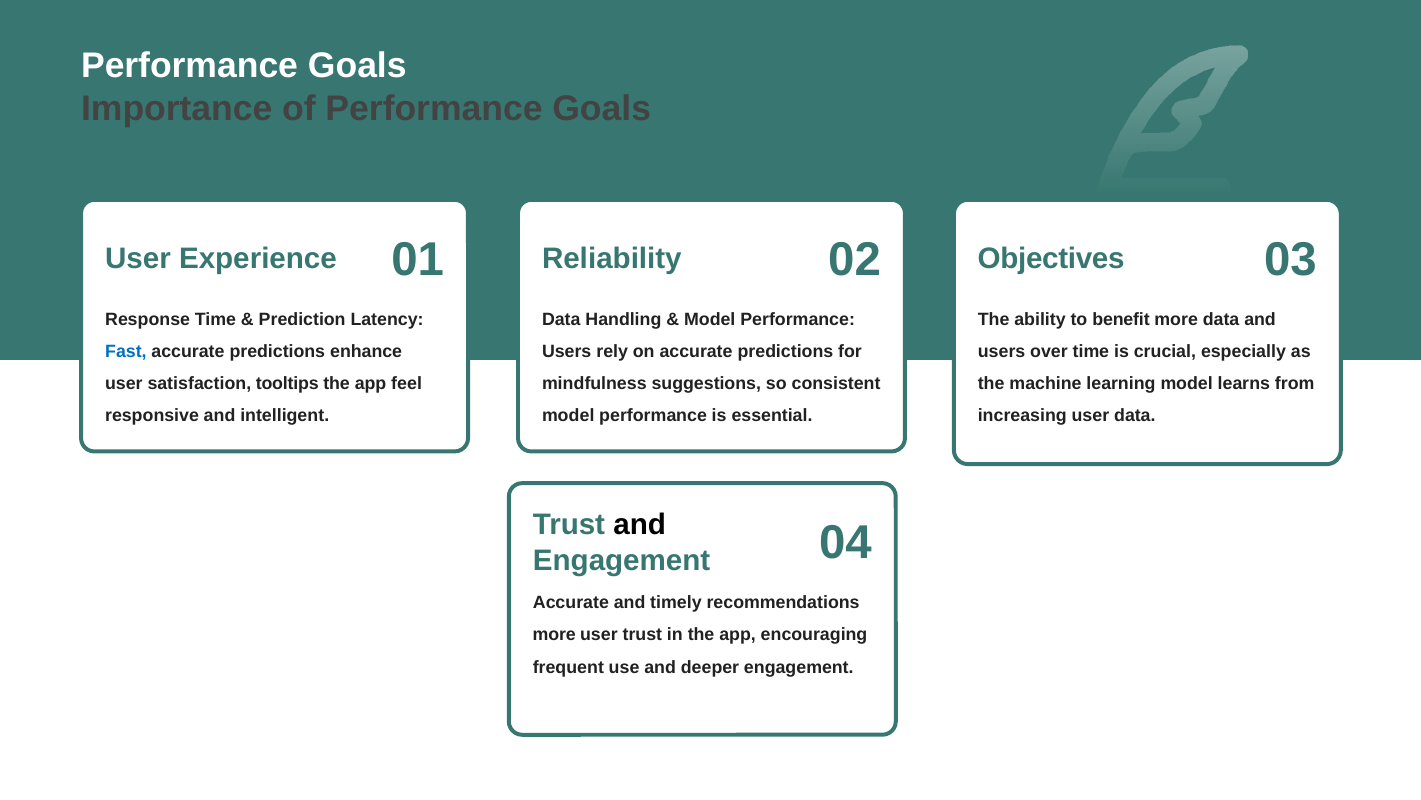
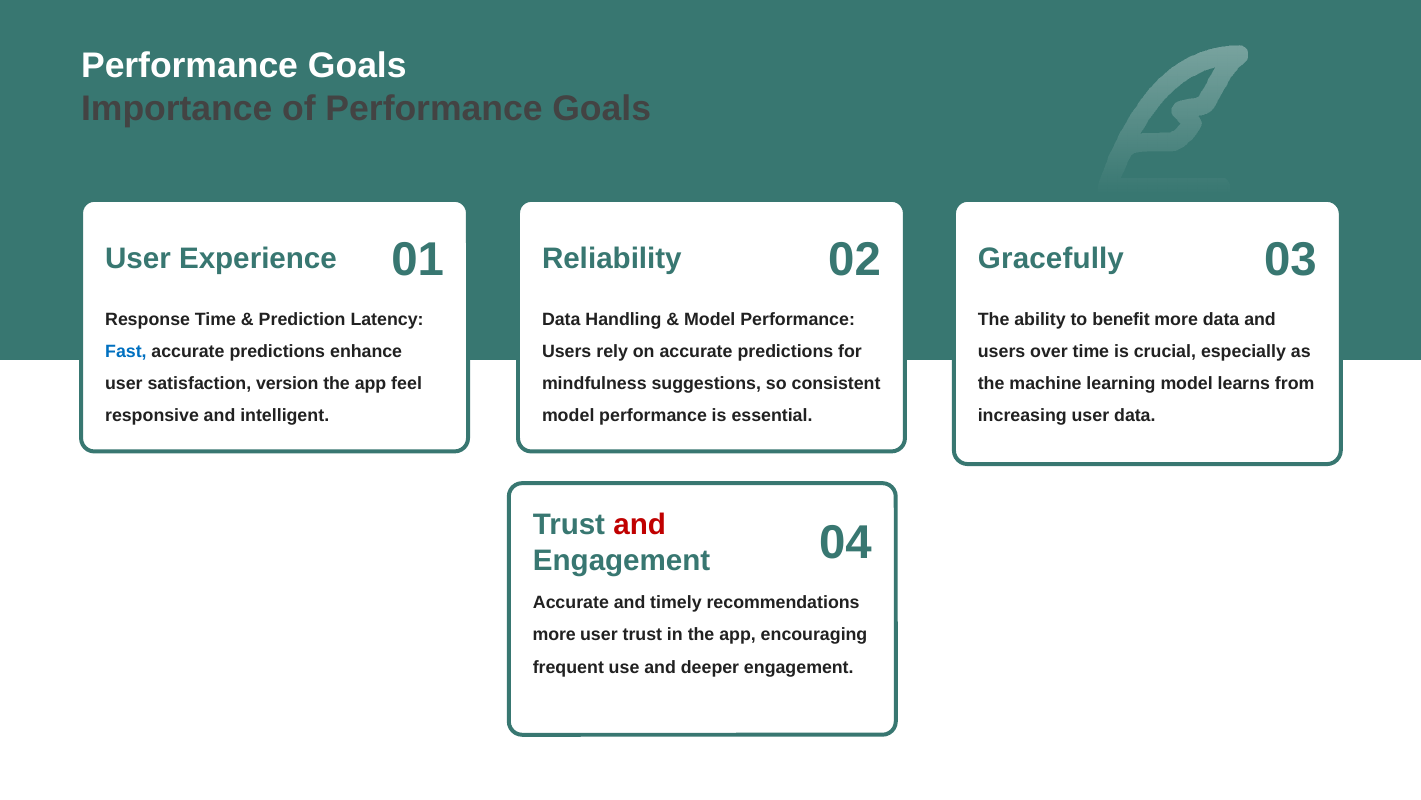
Objectives: Objectives -> Gracefully
tooltips: tooltips -> version
and at (640, 525) colour: black -> red
